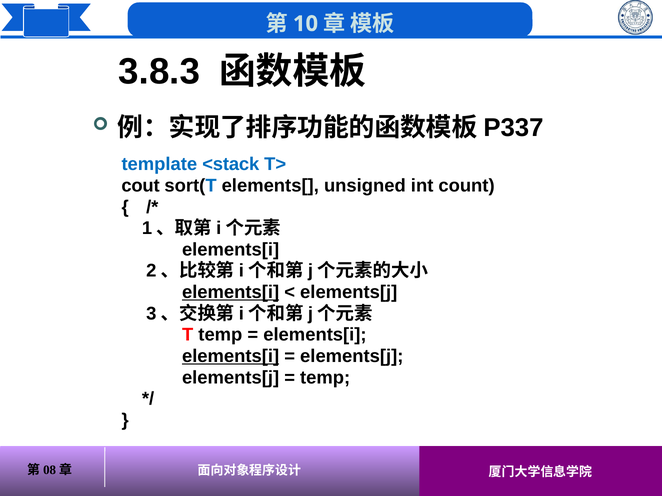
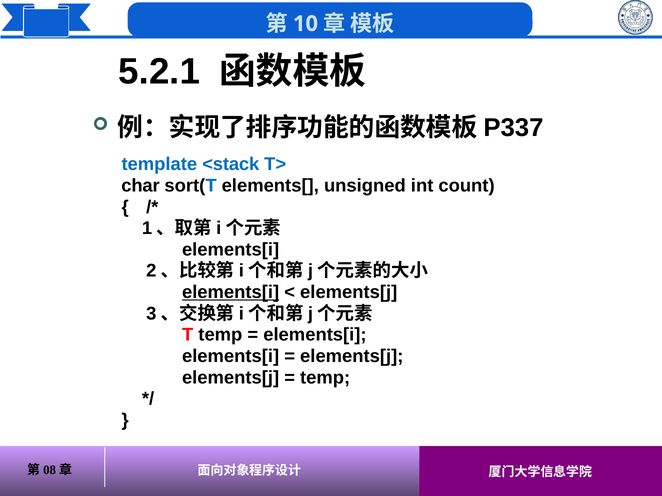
3.8.3: 3.8.3 -> 5.2.1
cout: cout -> char
elements[i at (231, 357) underline: present -> none
